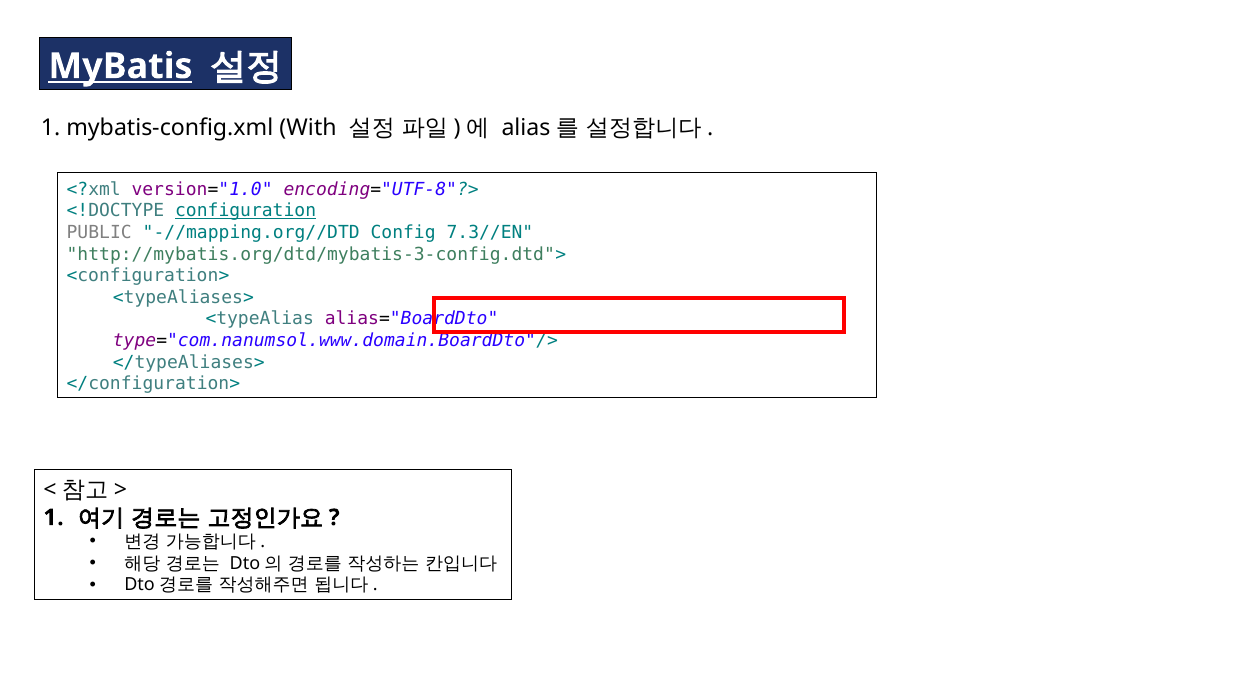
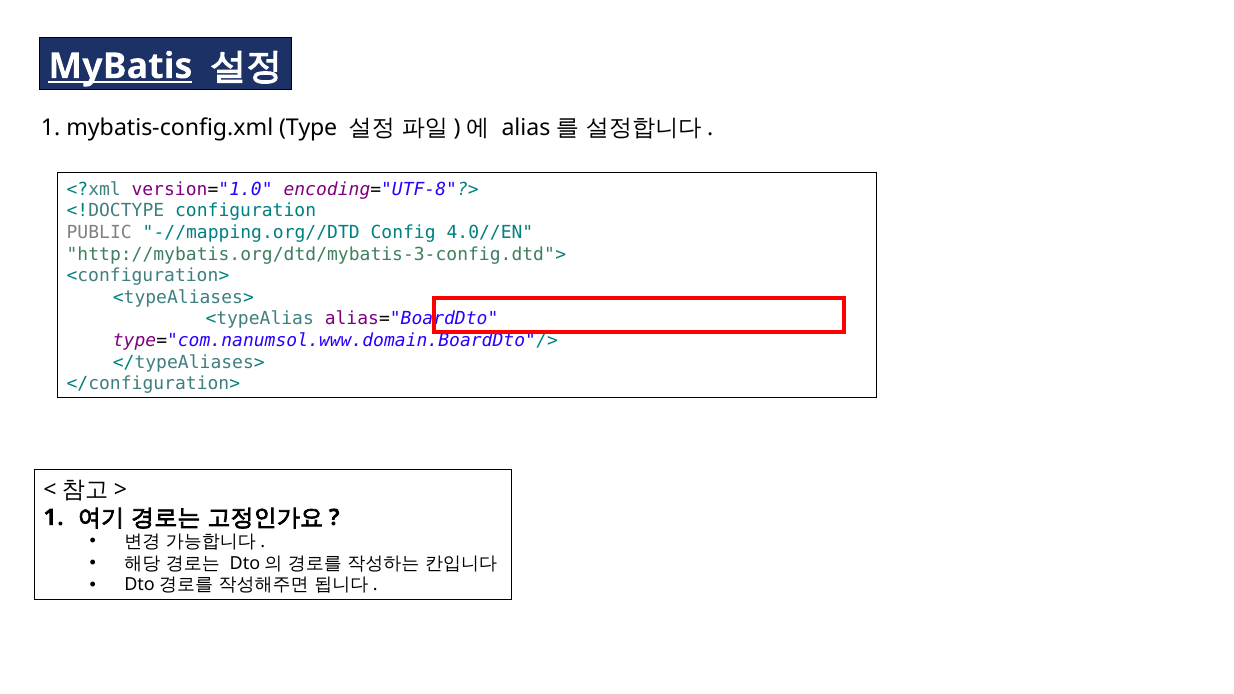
With: With -> Type
configuration underline: present -> none
7.3//EN: 7.3//EN -> 4.0//EN
